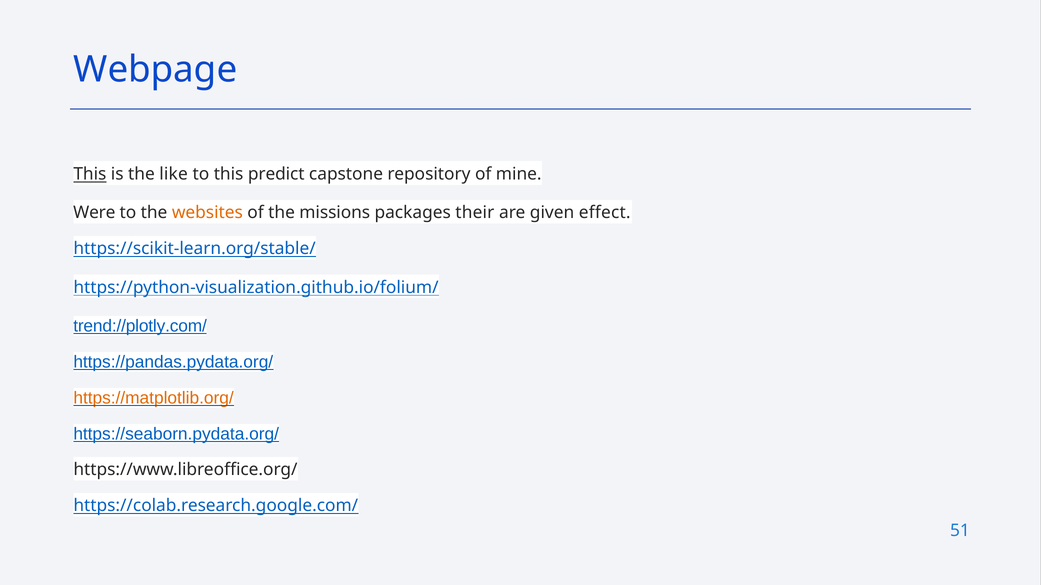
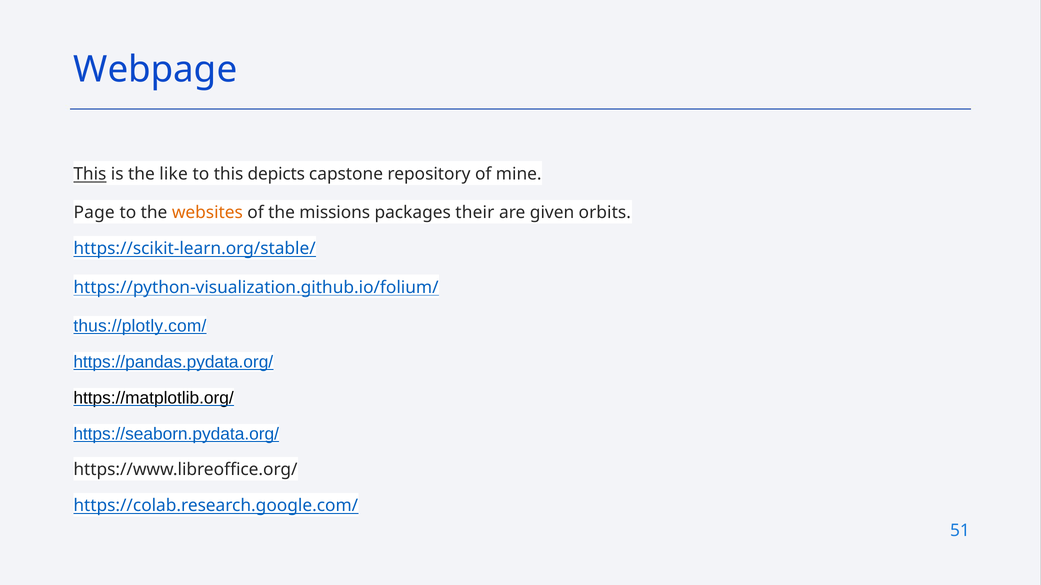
predict: predict -> depicts
Were: Were -> Page
effect: effect -> orbits
trend://plotly.com/: trend://plotly.com/ -> thus://plotly.com/
https://matplotlib.org/ colour: orange -> black
